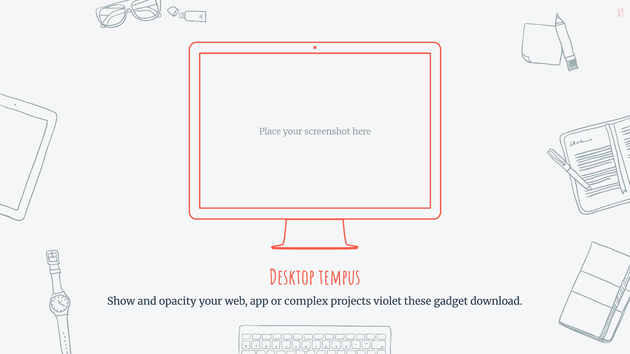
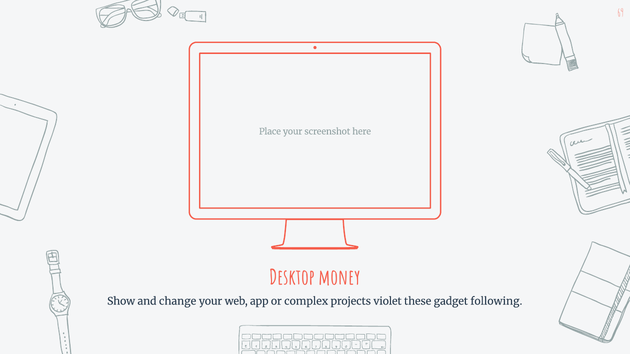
tempus: tempus -> money
opacity: opacity -> change
download: download -> following
